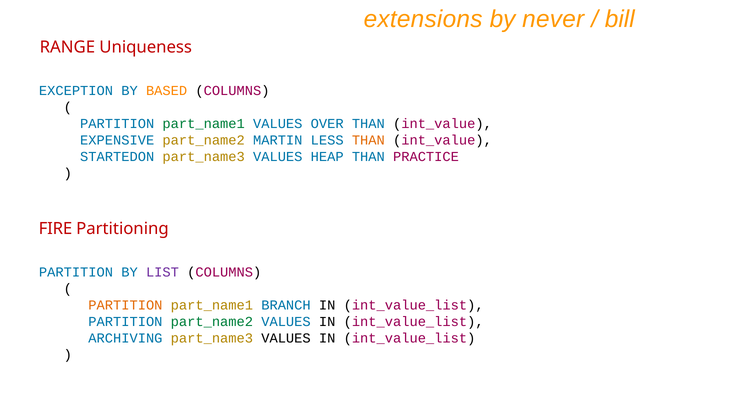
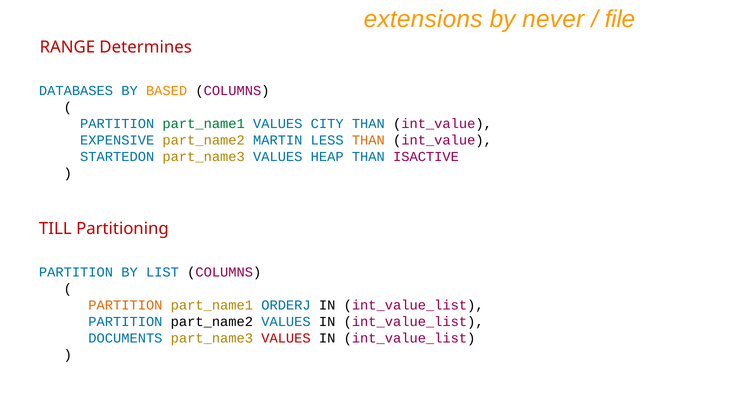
bill: bill -> file
Uniqueness: Uniqueness -> Determines
EXCEPTION: EXCEPTION -> DATABASES
OVER: OVER -> CITY
PRACTICE: PRACTICE -> ISACTIVE
FIRE: FIRE -> TILL
LIST colour: purple -> blue
BRANCH: BRANCH -> ORDERJ
part_name2 at (212, 322) colour: green -> black
ARCHIVING: ARCHIVING -> DOCUMENTS
VALUES at (286, 338) colour: black -> red
